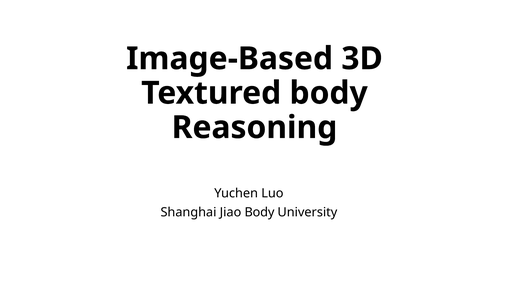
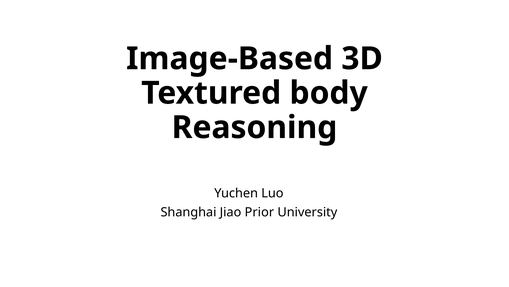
Jiao Body: Body -> Prior
